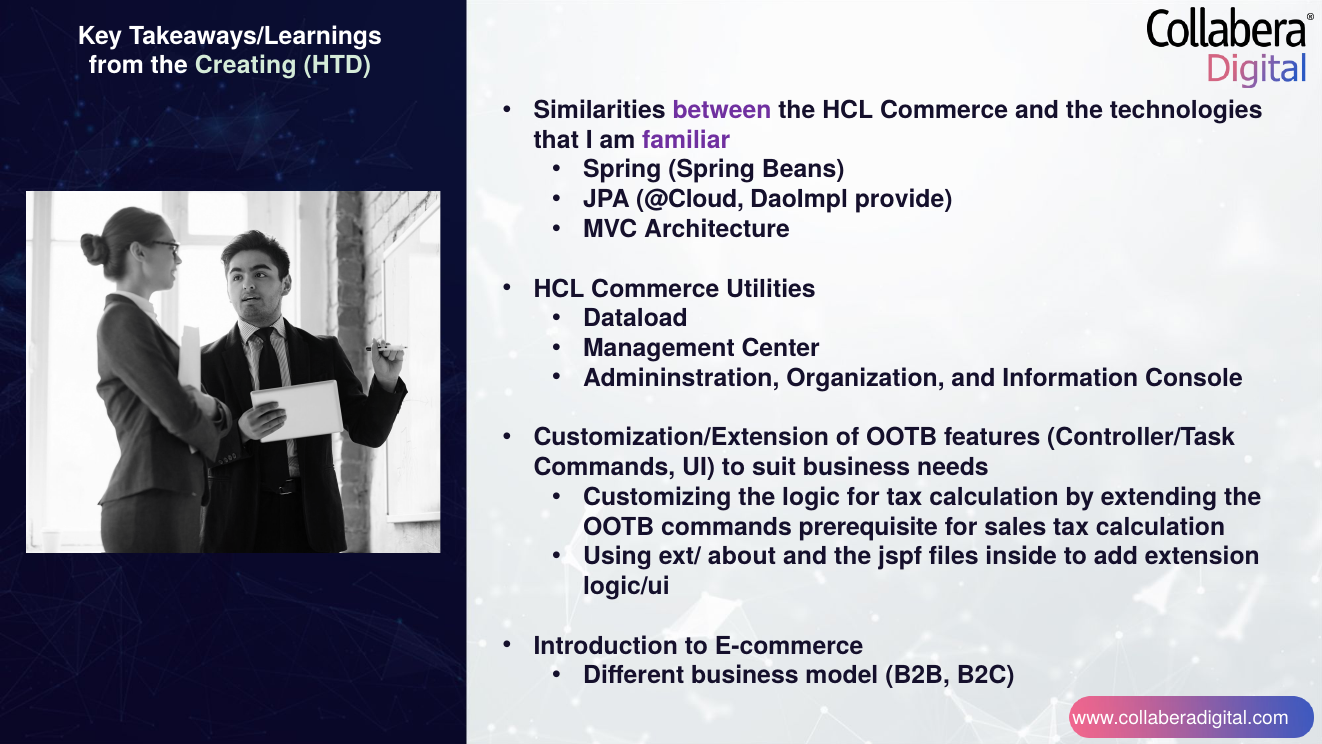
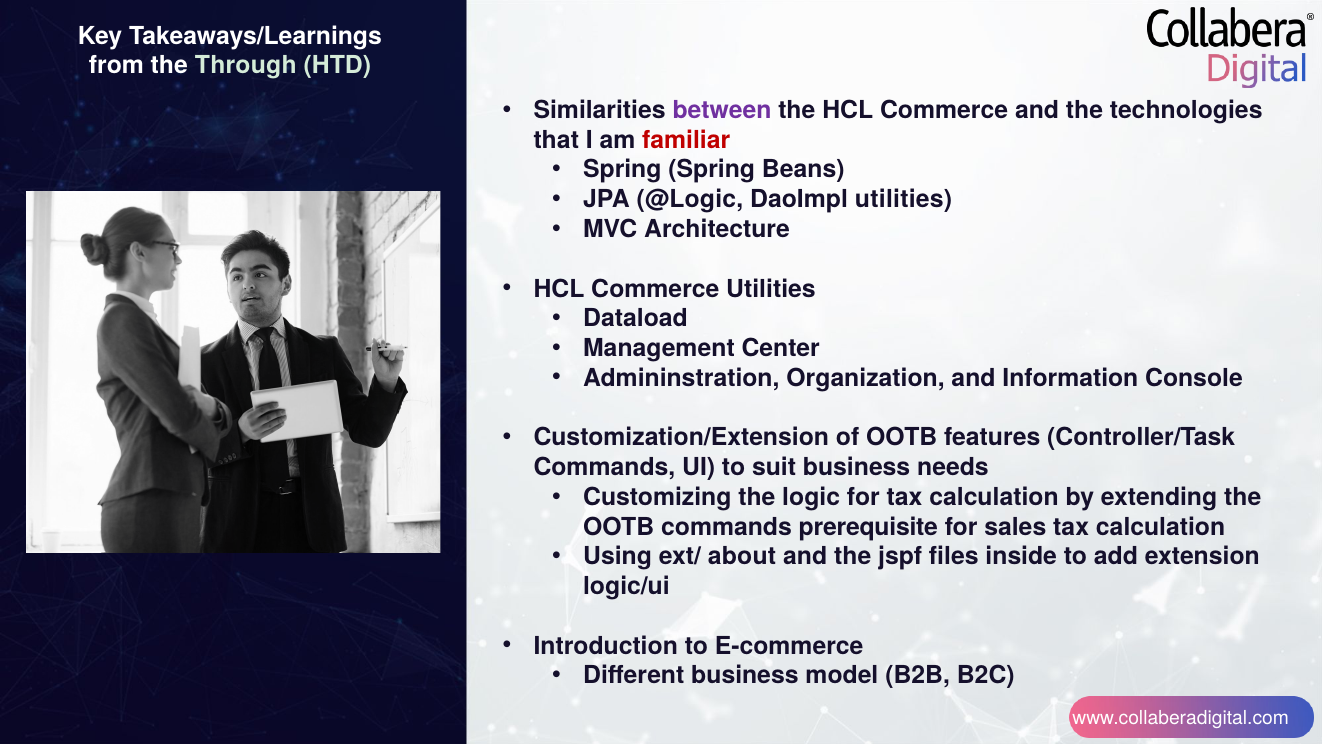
Creating: Creating -> Through
familiar colour: purple -> red
@Cloud: @Cloud -> @Logic
DaoImpl provide: provide -> utilities
